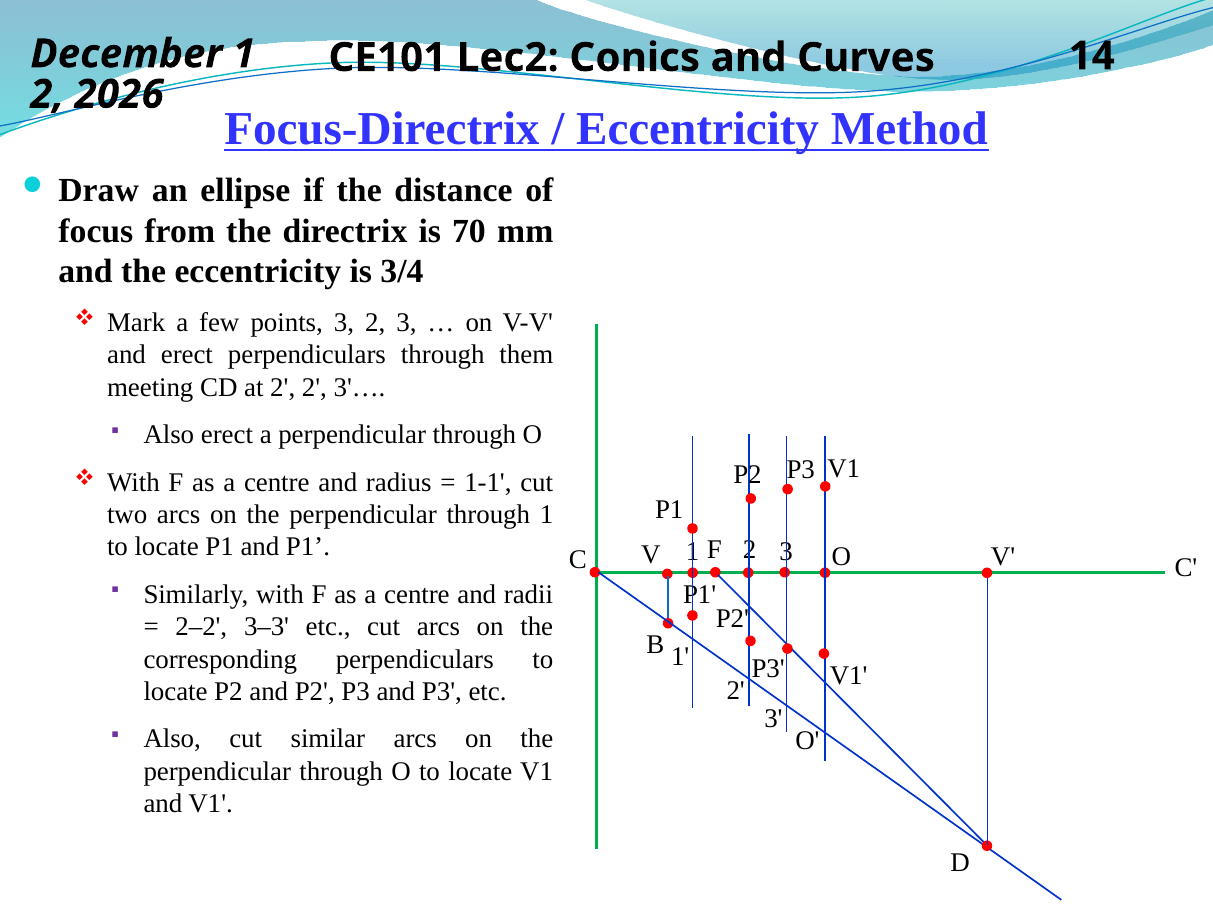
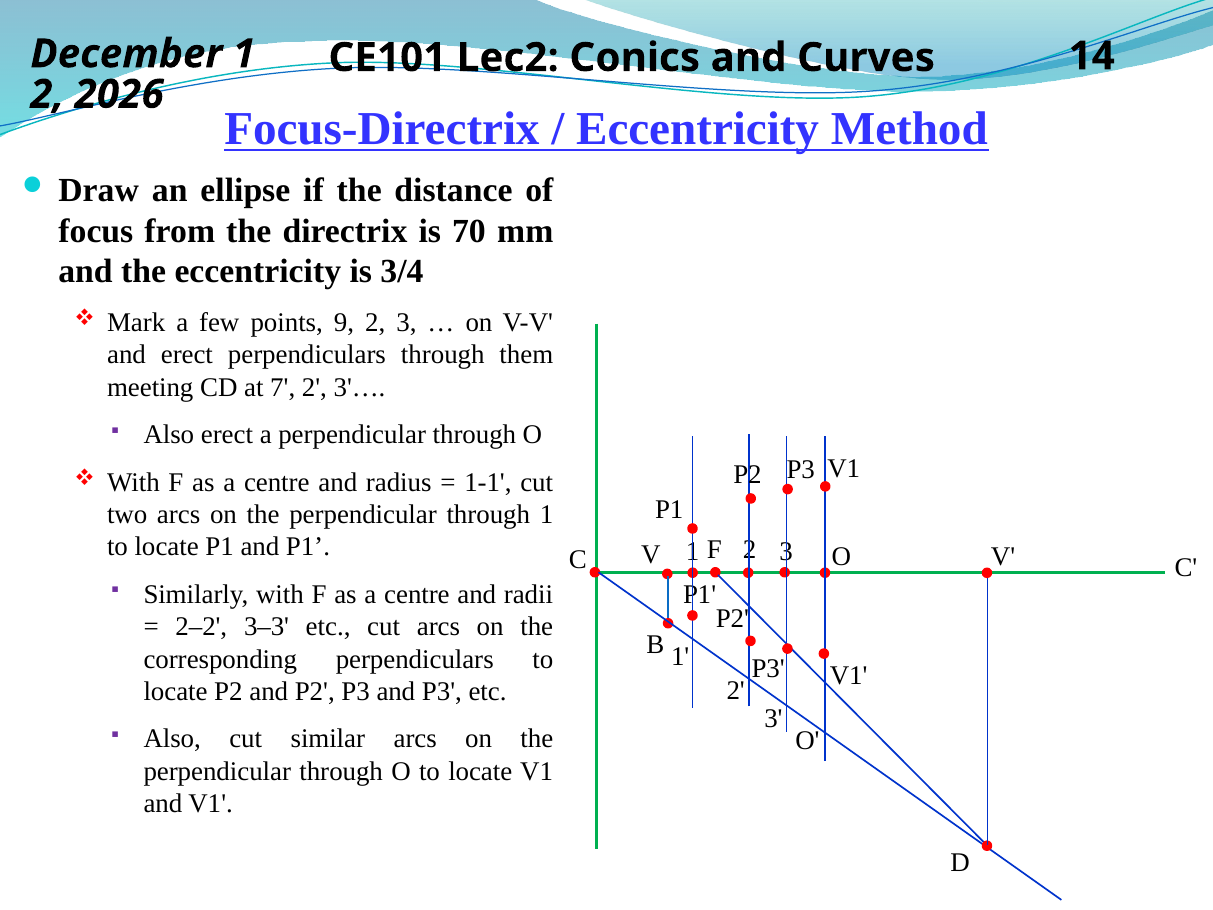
points 3: 3 -> 9
at 2: 2 -> 7
